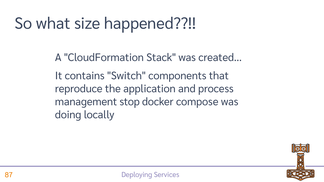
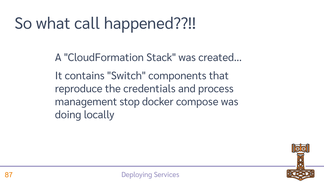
size: size -> call
application: application -> credentials
